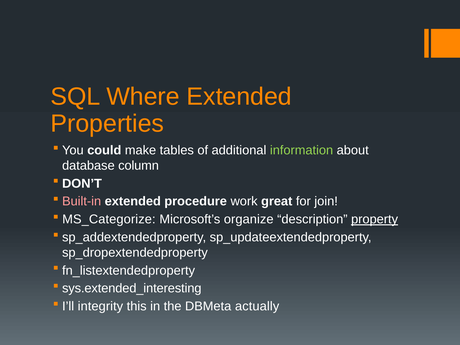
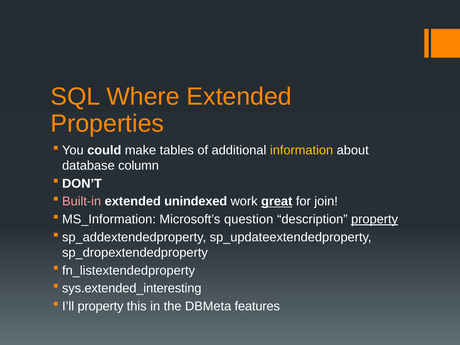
information colour: light green -> yellow
procedure: procedure -> unindexed
great underline: none -> present
MS_Categorize: MS_Categorize -> MS_Information
organize: organize -> question
I’ll integrity: integrity -> property
actually: actually -> features
